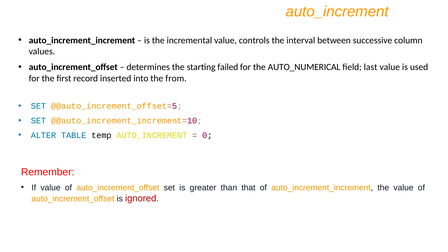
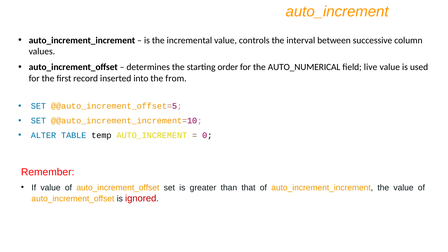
failed: failed -> order
last: last -> live
